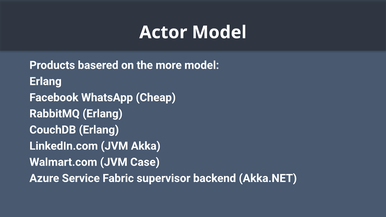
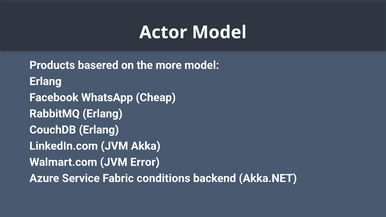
Case: Case -> Error
supervisor: supervisor -> conditions
